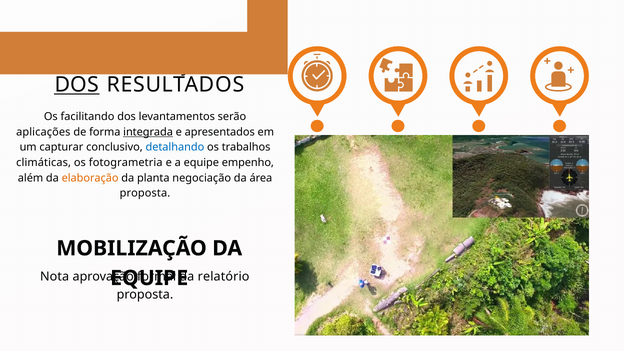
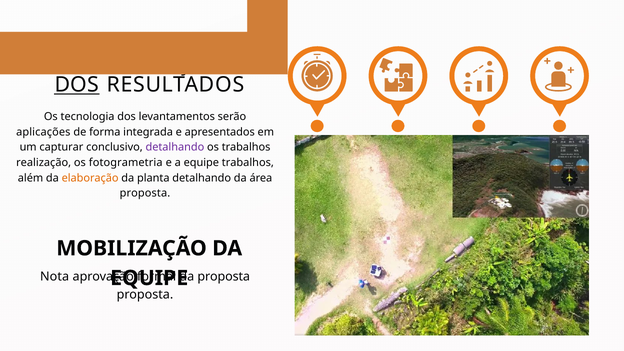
facilitando: facilitando -> tecnologia
integrada underline: present -> none
detalhando at (175, 147) colour: blue -> purple
climáticas: climáticas -> realização
equipe empenho: empenho -> trabalhos
planta negociação: negociação -> detalhando
relatório at (224, 277): relatório -> proposta
